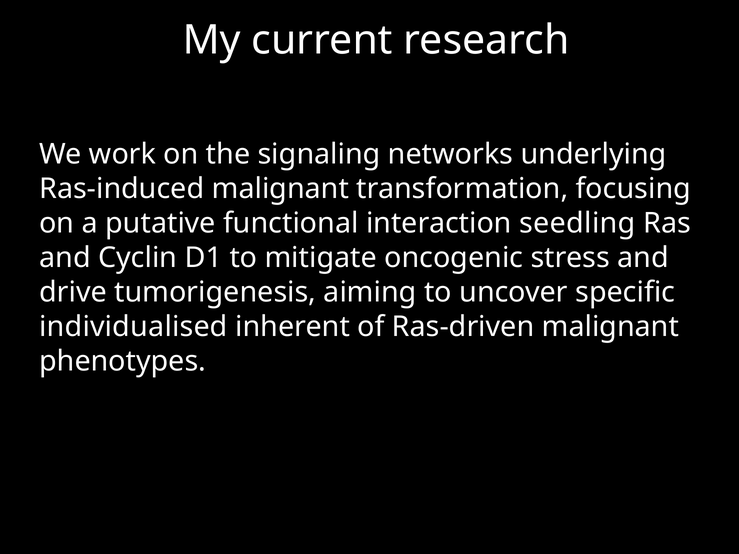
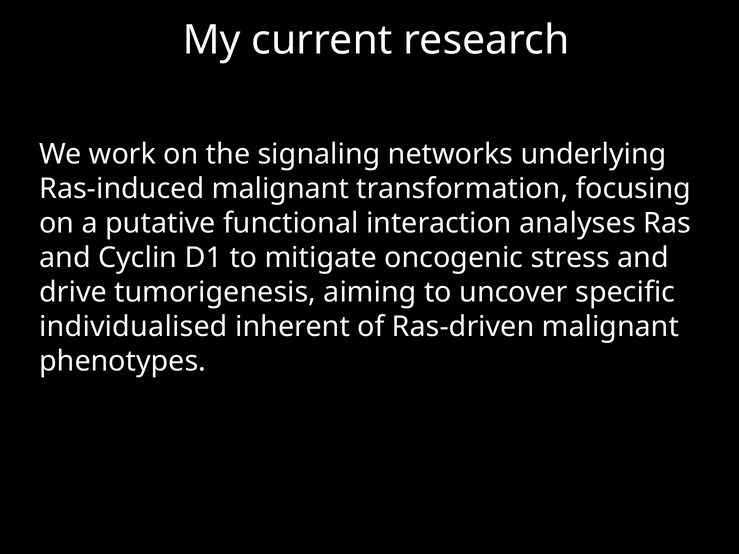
seedling: seedling -> analyses
